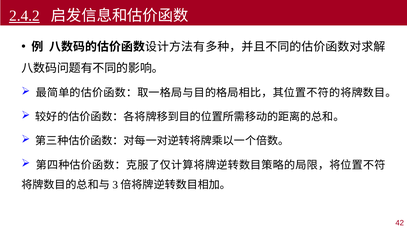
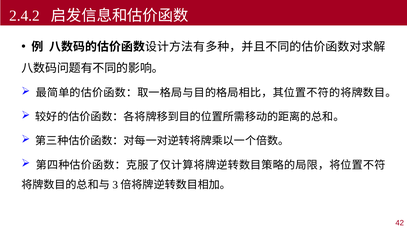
2.4.2 underline: present -> none
